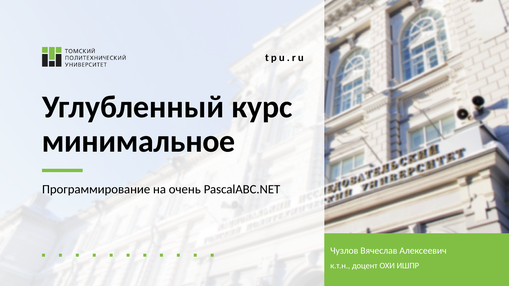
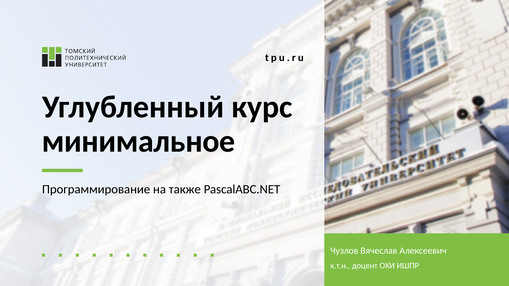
очень: очень -> также
